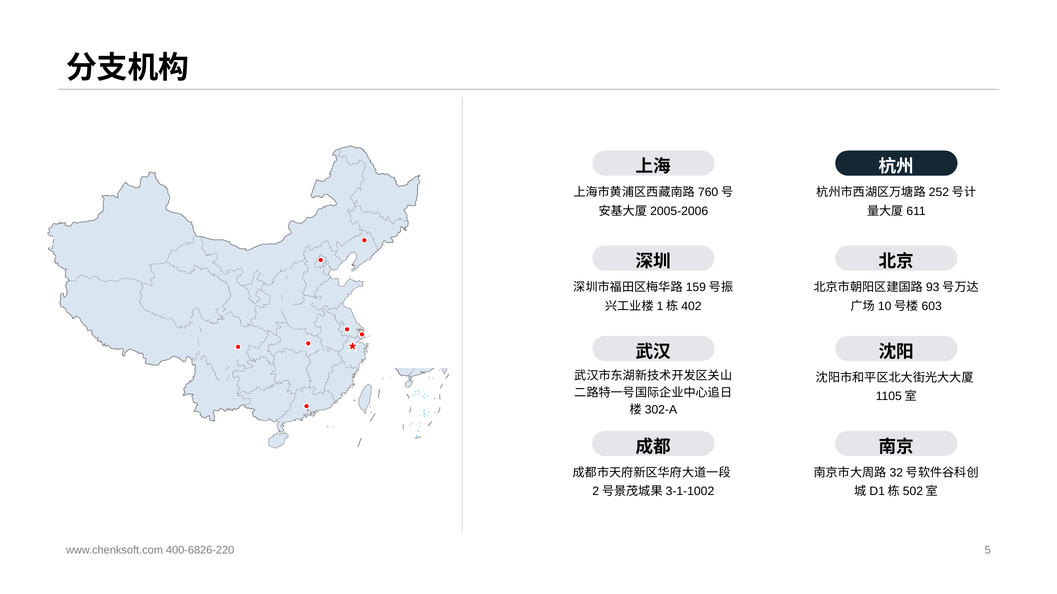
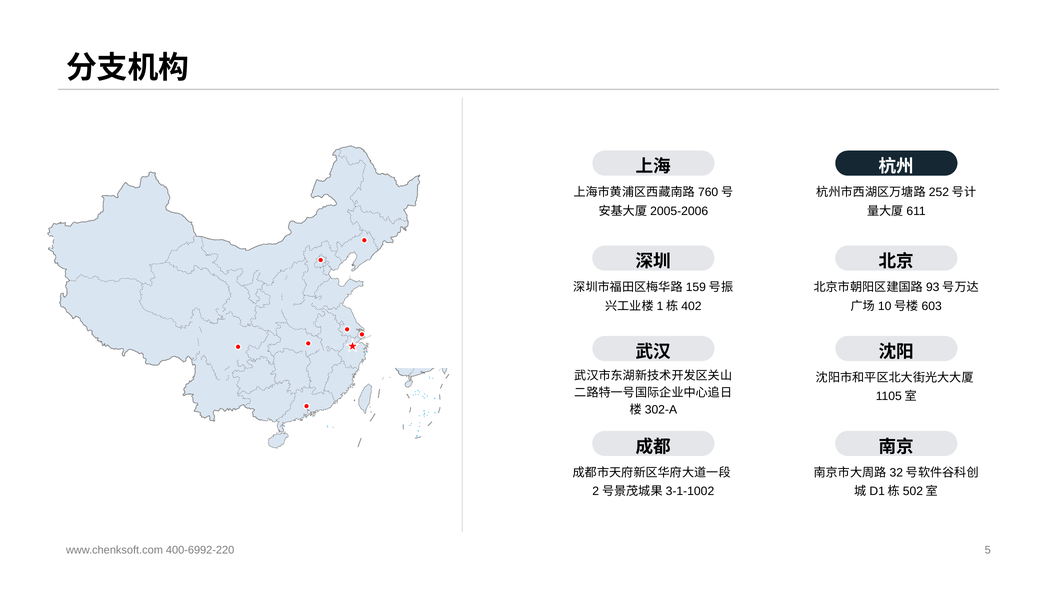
400-6826-220: 400-6826-220 -> 400-6992-220
